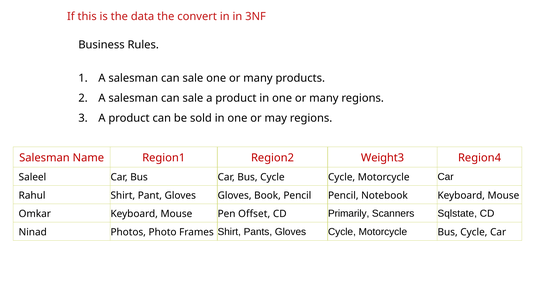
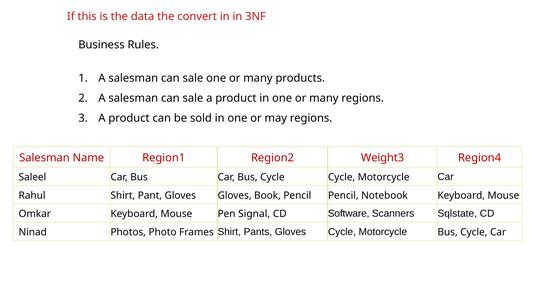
Offset: Offset -> Signal
Primarily: Primarily -> Software
